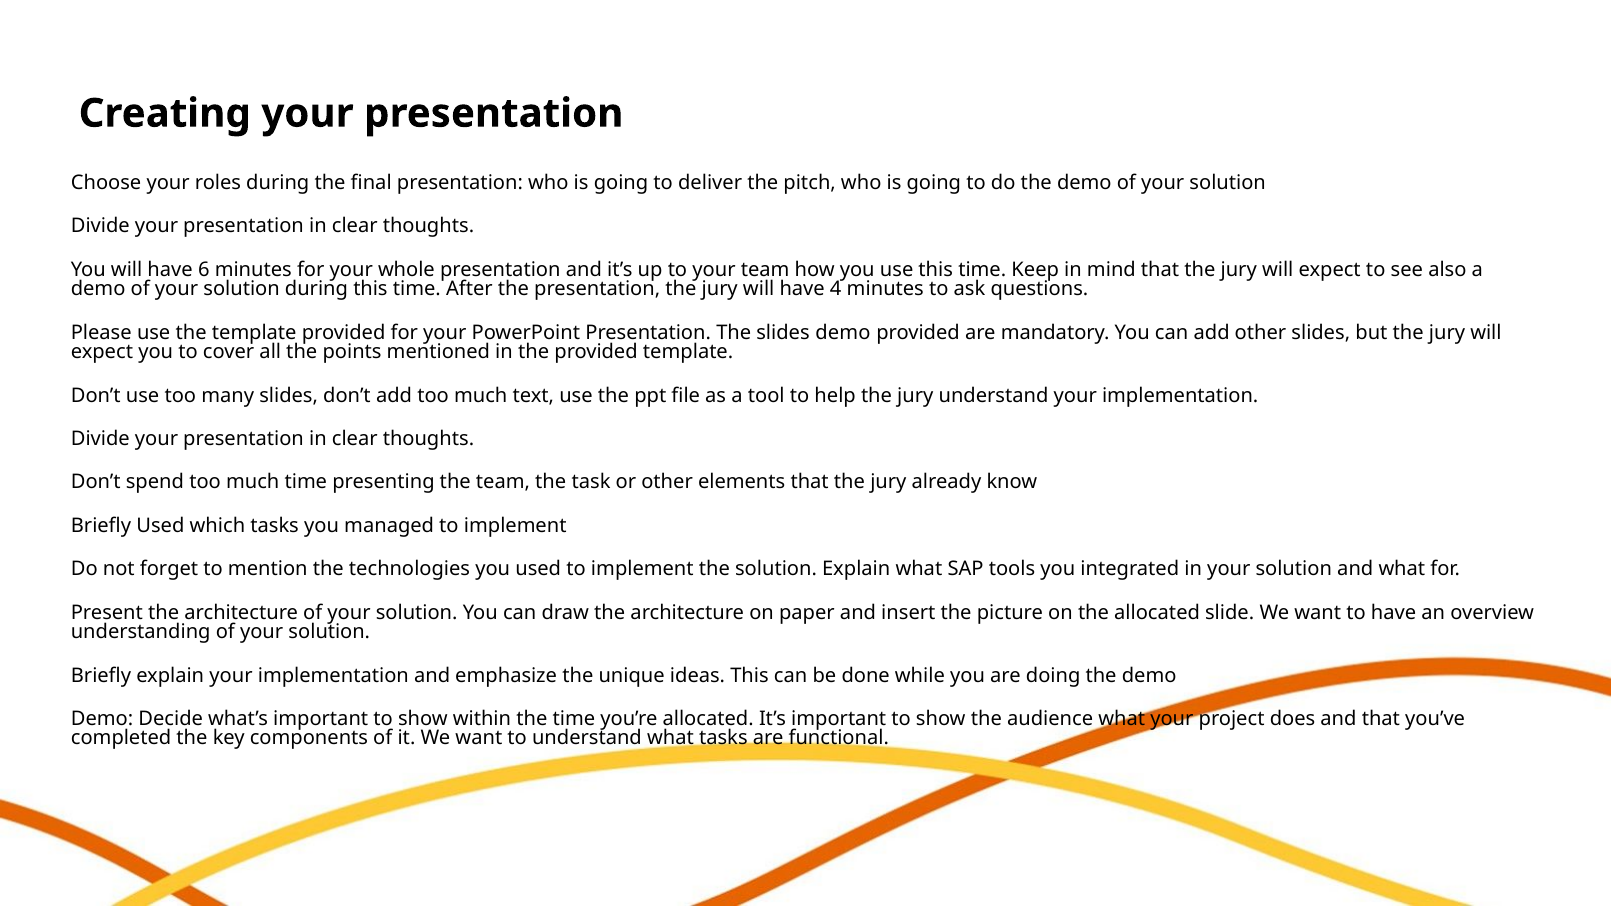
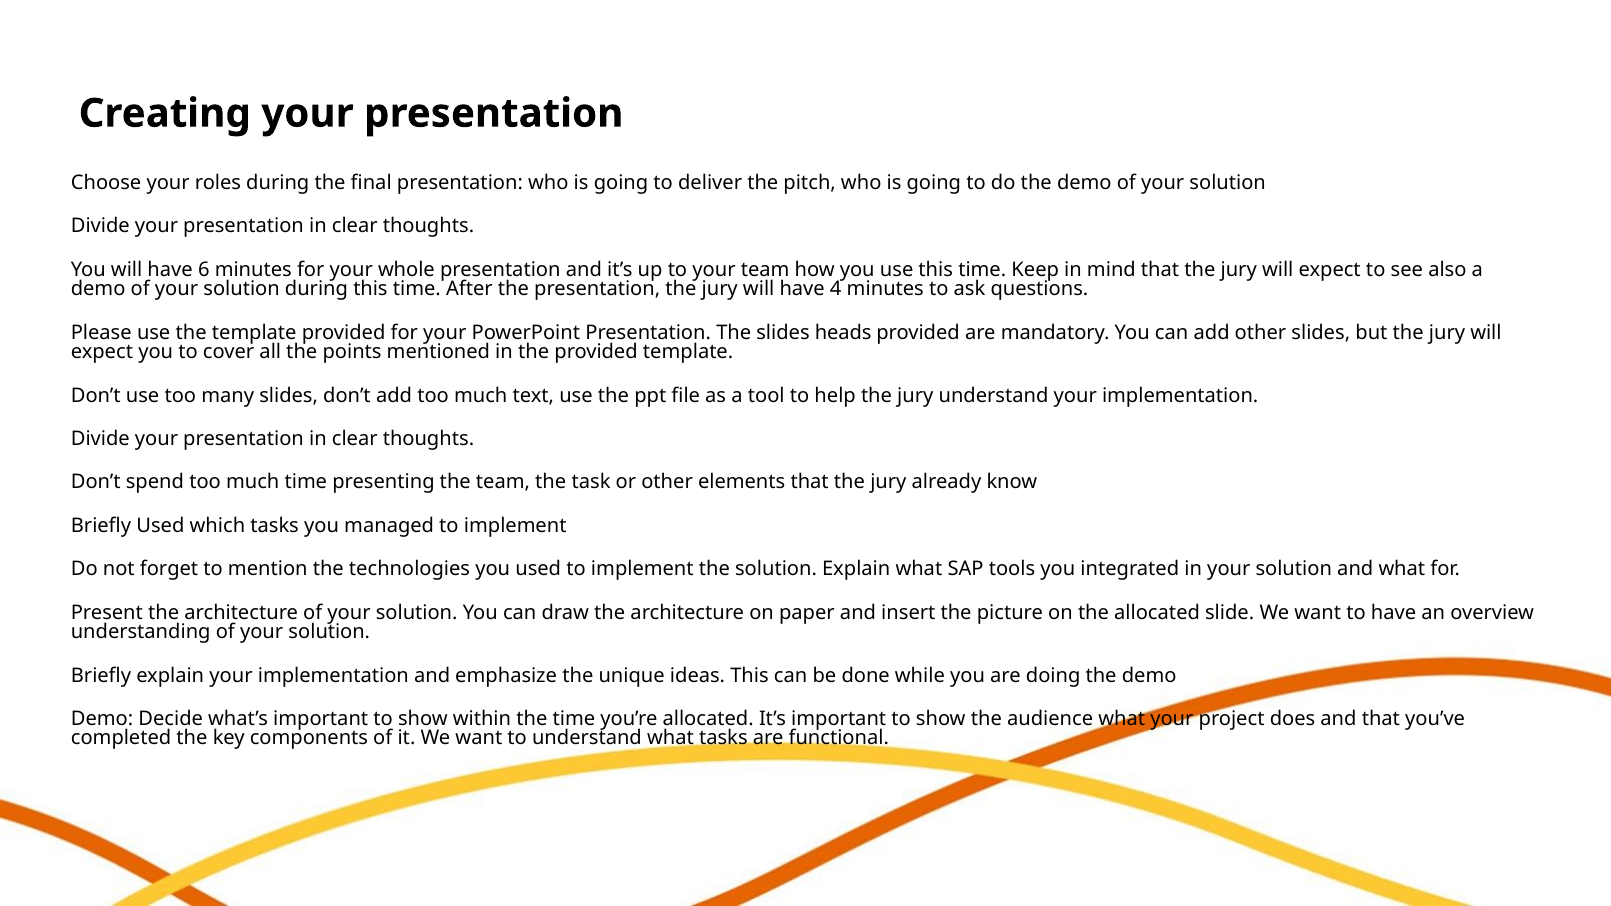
slides demo: demo -> heads
